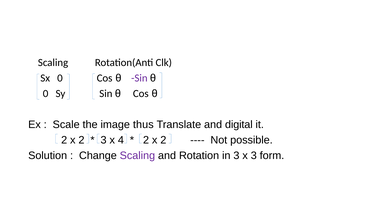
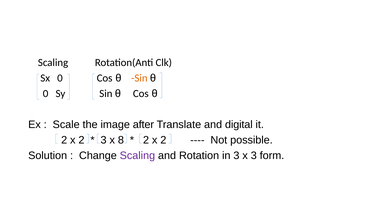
Sin at (139, 78) colour: purple -> orange
thus: thus -> after
4: 4 -> 8
